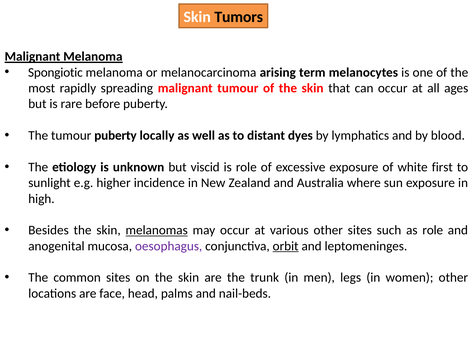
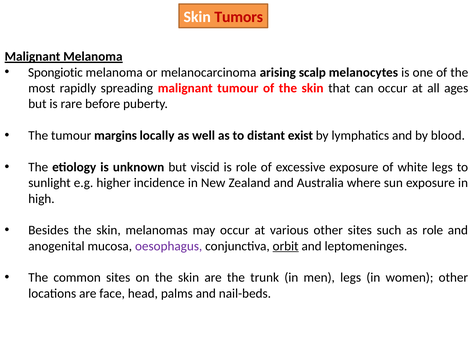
Tumors colour: black -> red
term: term -> scalp
tumour puberty: puberty -> margins
dyes: dyes -> exist
white first: first -> legs
melanomas underline: present -> none
